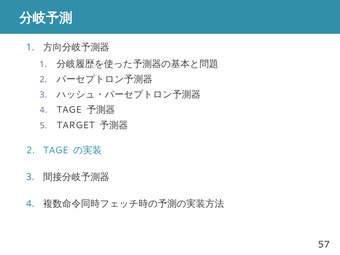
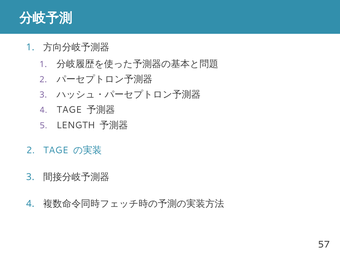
TARGET: TARGET -> LENGTH
